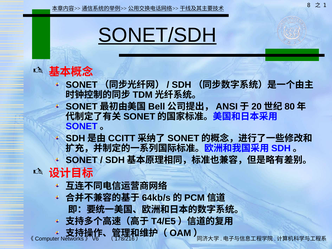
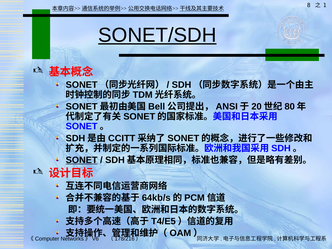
SONET underline: none -> present
